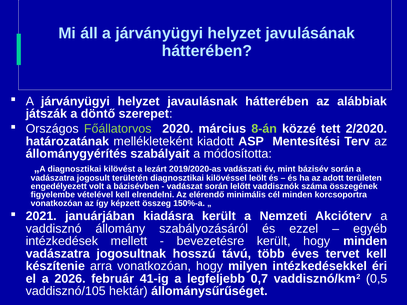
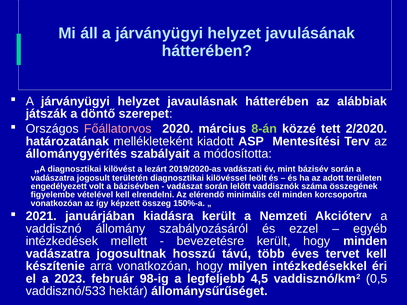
Főállatorvos colour: light green -> pink
2026: 2026 -> 2023
41-ig: 41-ig -> 98-ig
0,7: 0,7 -> 4,5
vaddisznó/105: vaddisznó/105 -> vaddisznó/533
